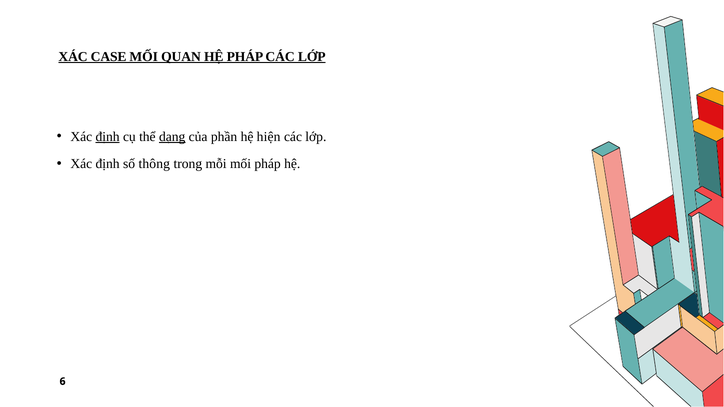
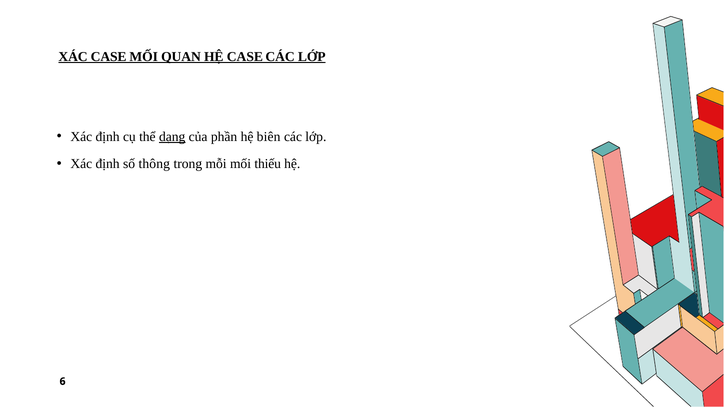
HỆ PHÁP: PHÁP -> CASE
định at (108, 137) underline: present -> none
hiện: hiện -> biên
mối pháp: pháp -> thiếu
